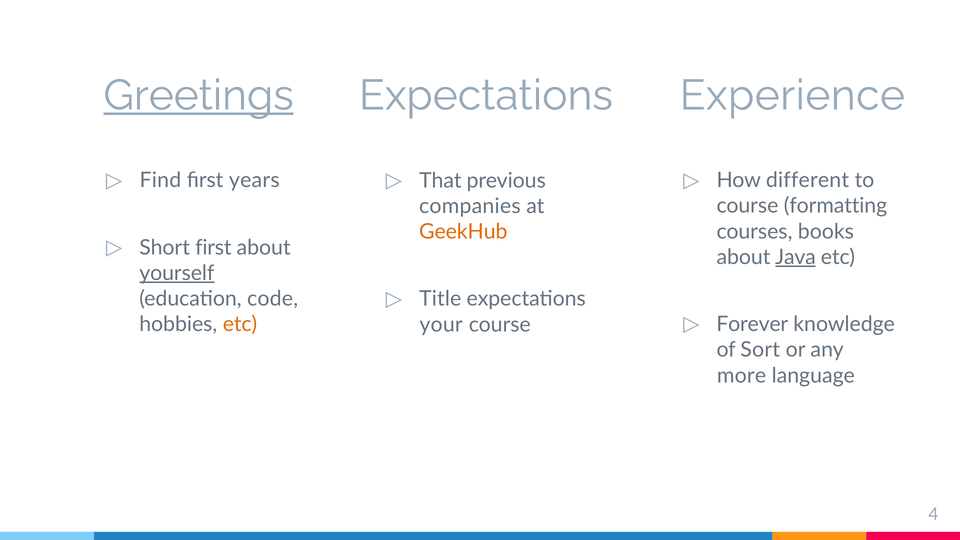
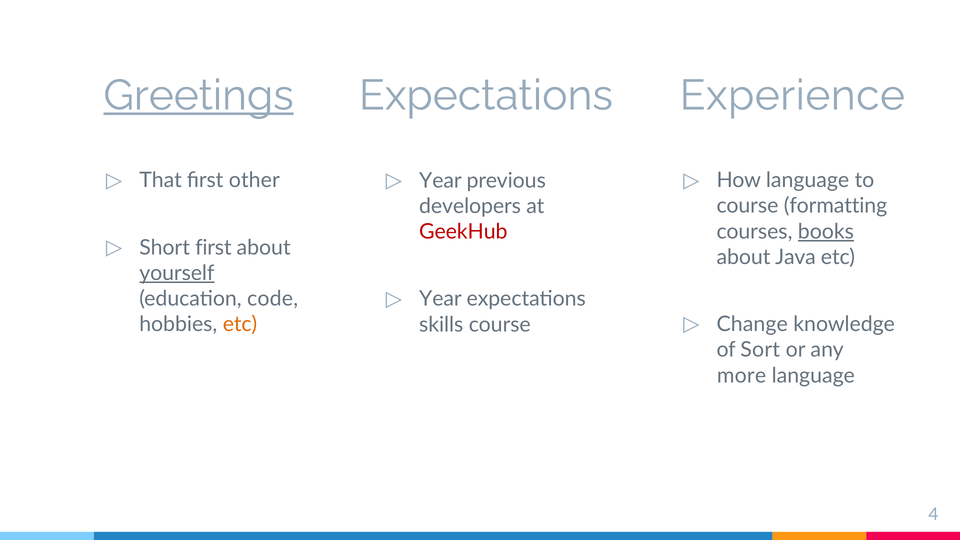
Find: Find -> That
years: years -> other
How different: different -> language
That at (440, 181): That -> Year
companies: companies -> developers
books underline: none -> present
GeekHub colour: orange -> red
Java underline: present -> none
Title at (440, 299): Title -> Year
Forever: Forever -> Change
your: your -> skills
